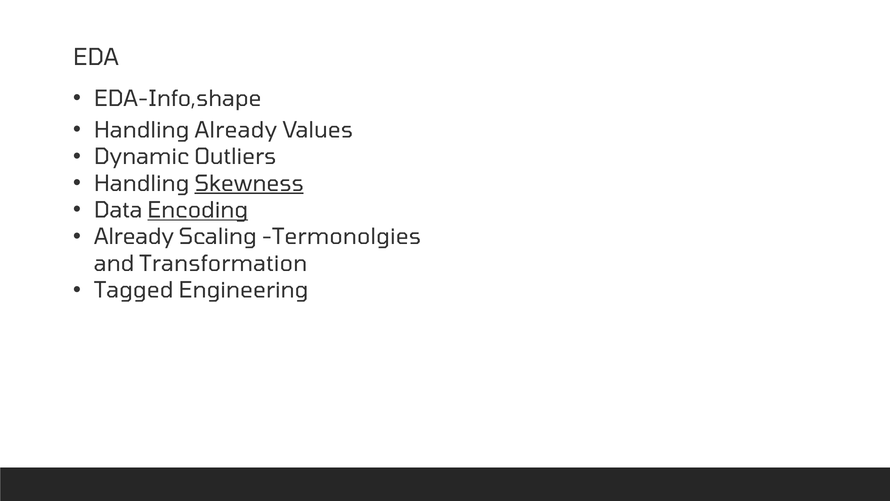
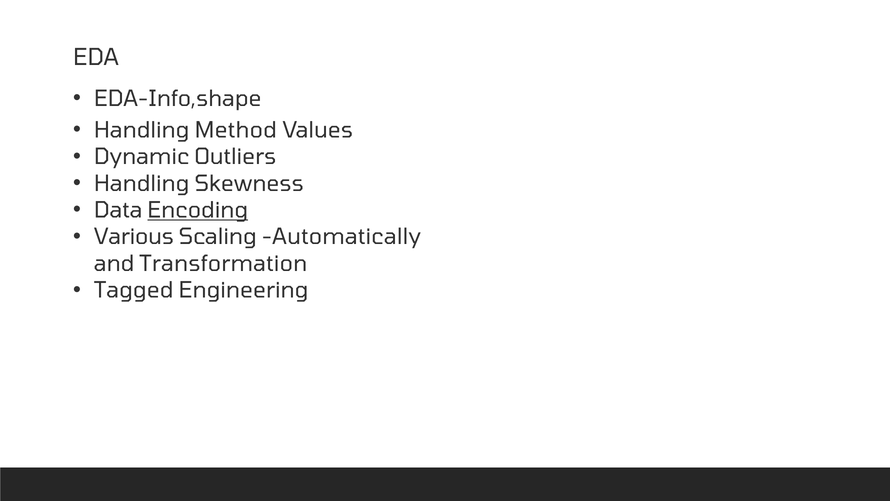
Handling Already: Already -> Method
Skewness underline: present -> none
Already at (134, 237): Already -> Various
Termonolgies: Termonolgies -> Automatically
